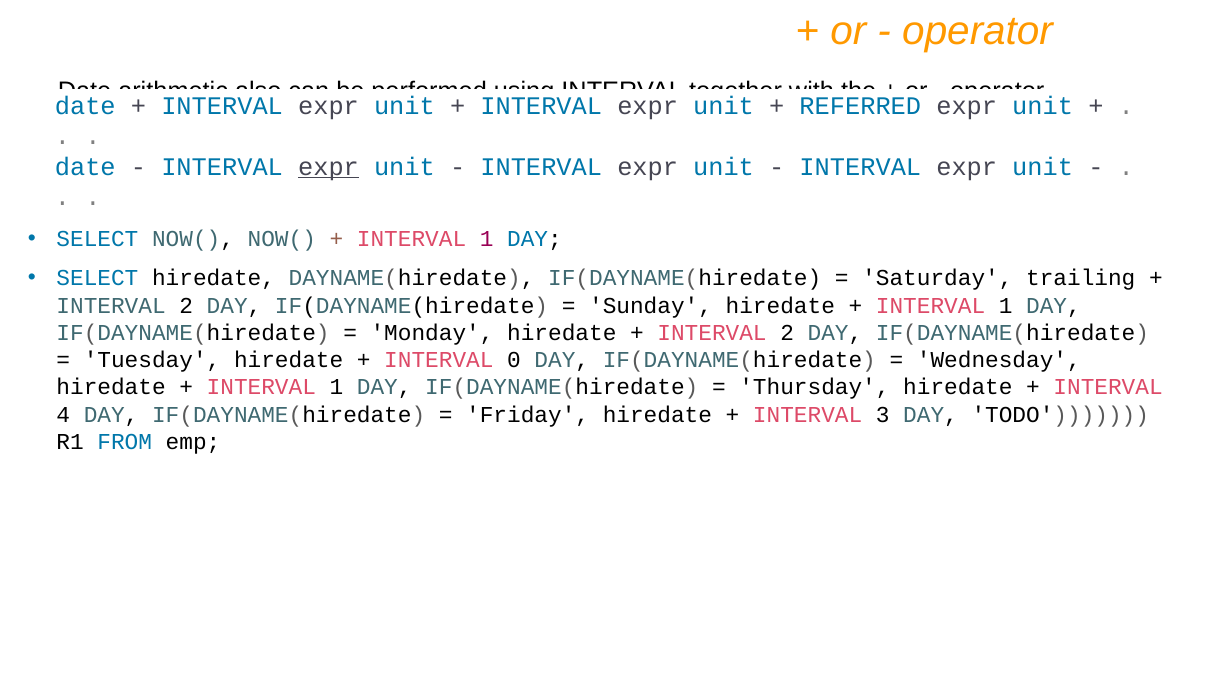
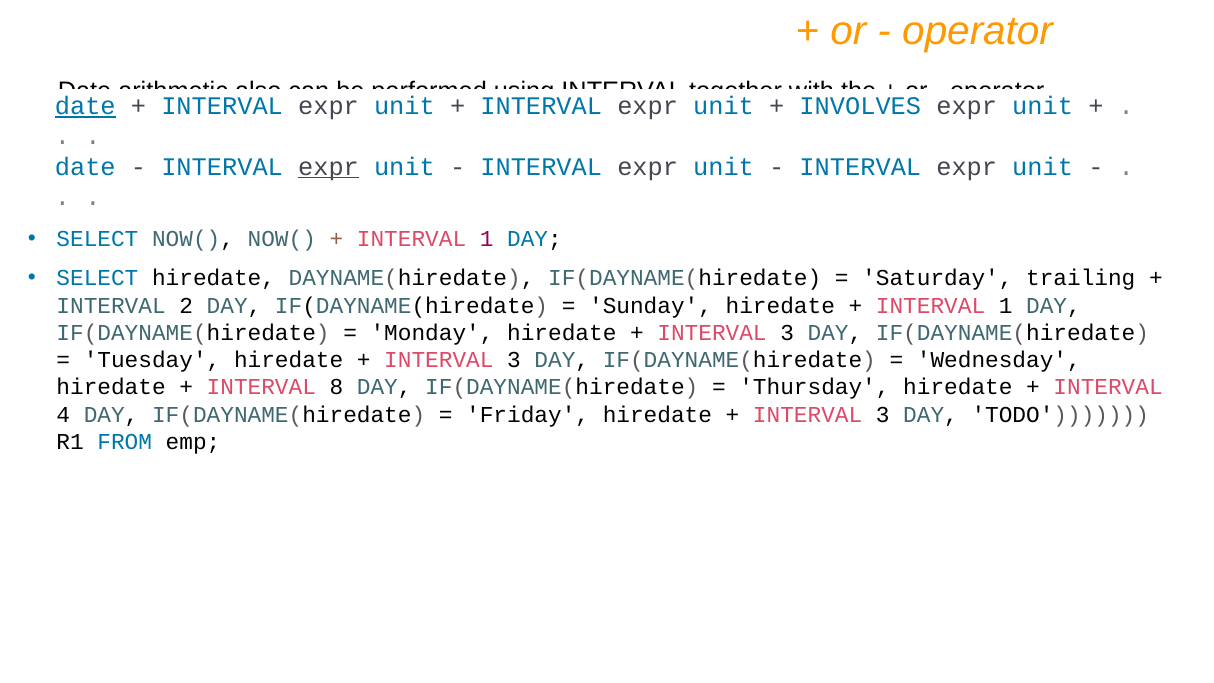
date at (85, 106) underline: none -> present
REFERRED: REFERRED -> INVOLVES
2 at (787, 333): 2 -> 3
0 at (514, 360): 0 -> 3
1 at (336, 387): 1 -> 8
